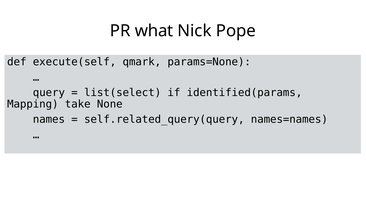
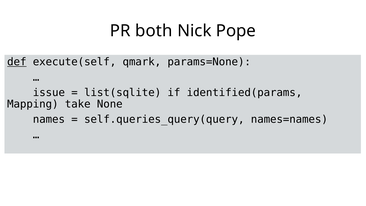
what: what -> both
def underline: none -> present
query: query -> issue
list(select: list(select -> list(sqlite
self.related_query(query: self.related_query(query -> self.queries_query(query
